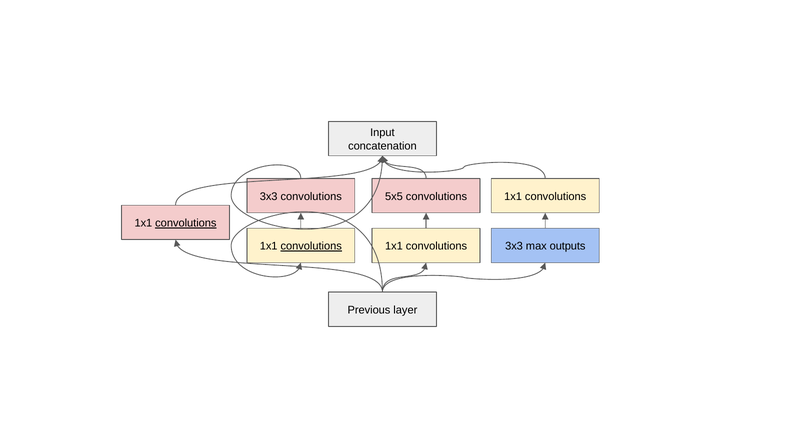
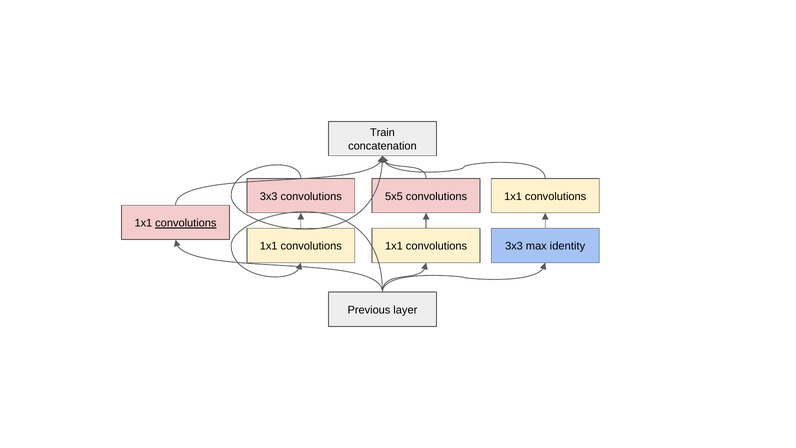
Input: Input -> Train
convolutions at (311, 246) underline: present -> none
outputs: outputs -> identity
